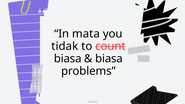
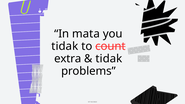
biasa at (68, 59): biasa -> extra
biasa at (109, 59): biasa -> tidak
